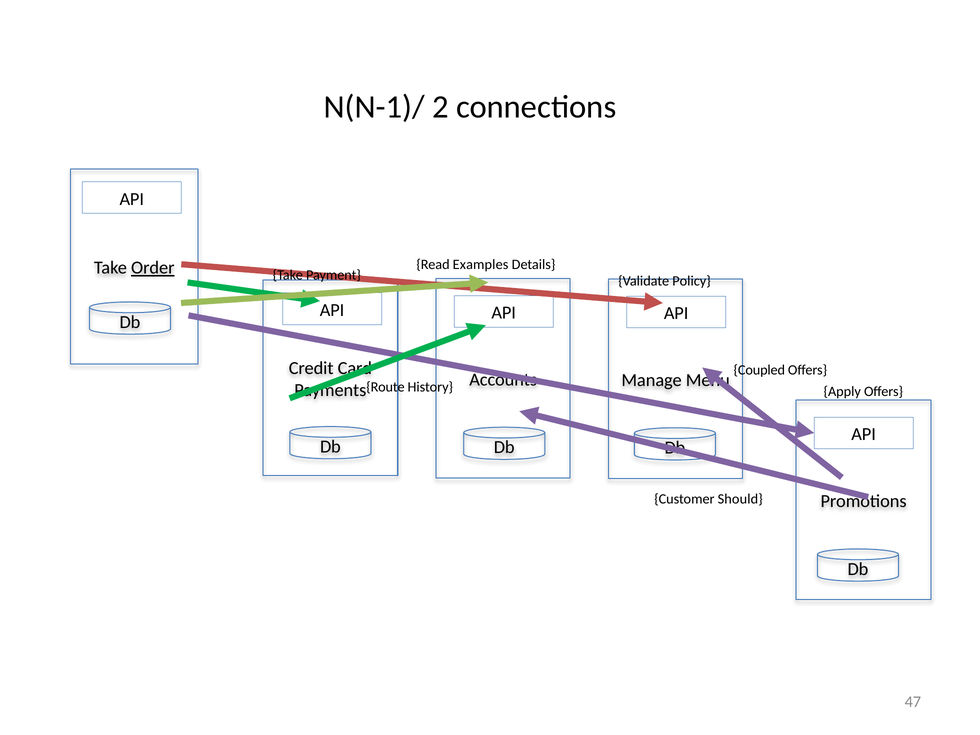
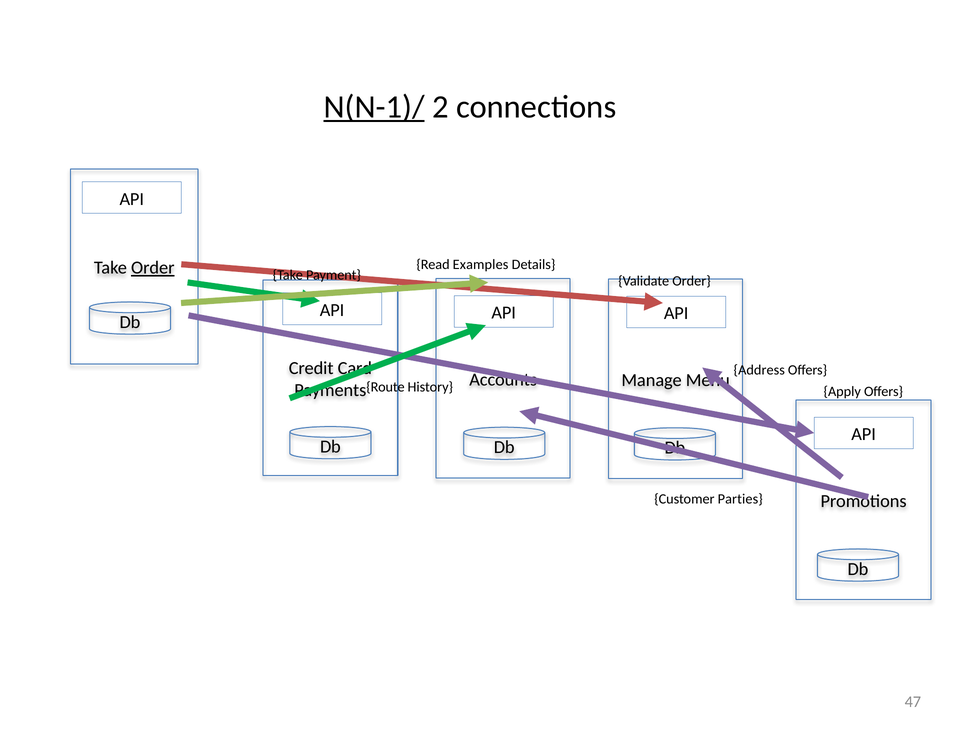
N(N-1)/ underline: none -> present
Policy at (692, 281): Policy -> Order
Coupled: Coupled -> Address
Should: Should -> Parties
